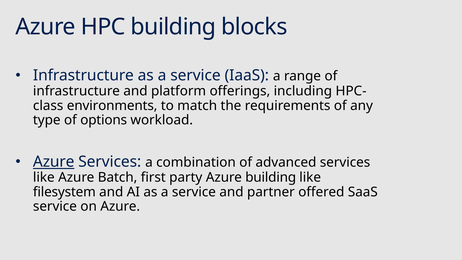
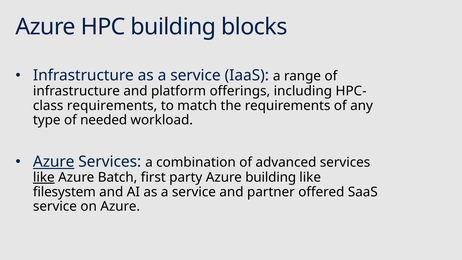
environments at (112, 106): environments -> requirements
options: options -> needed
like at (44, 177) underline: none -> present
